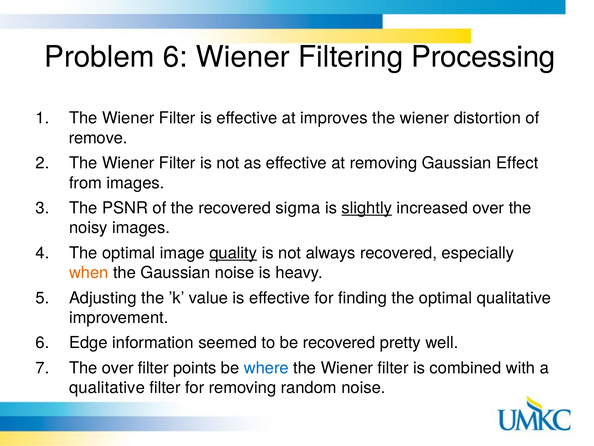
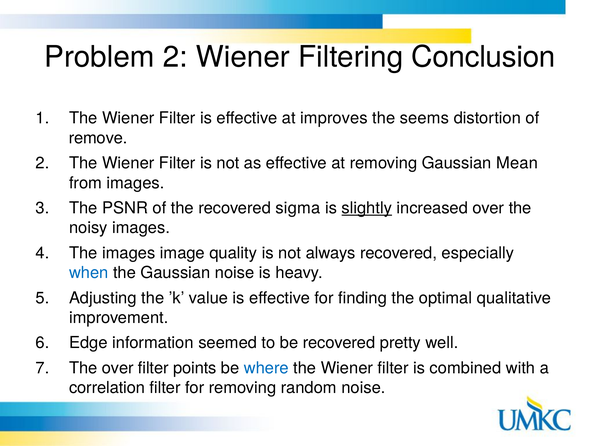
Problem 6: 6 -> 2
Processing: Processing -> Conclusion
wiener at (424, 118): wiener -> seems
Effect: Effect -> Mean
optimal at (129, 253): optimal -> images
quality underline: present -> none
when colour: orange -> blue
qualitative at (107, 387): qualitative -> correlation
